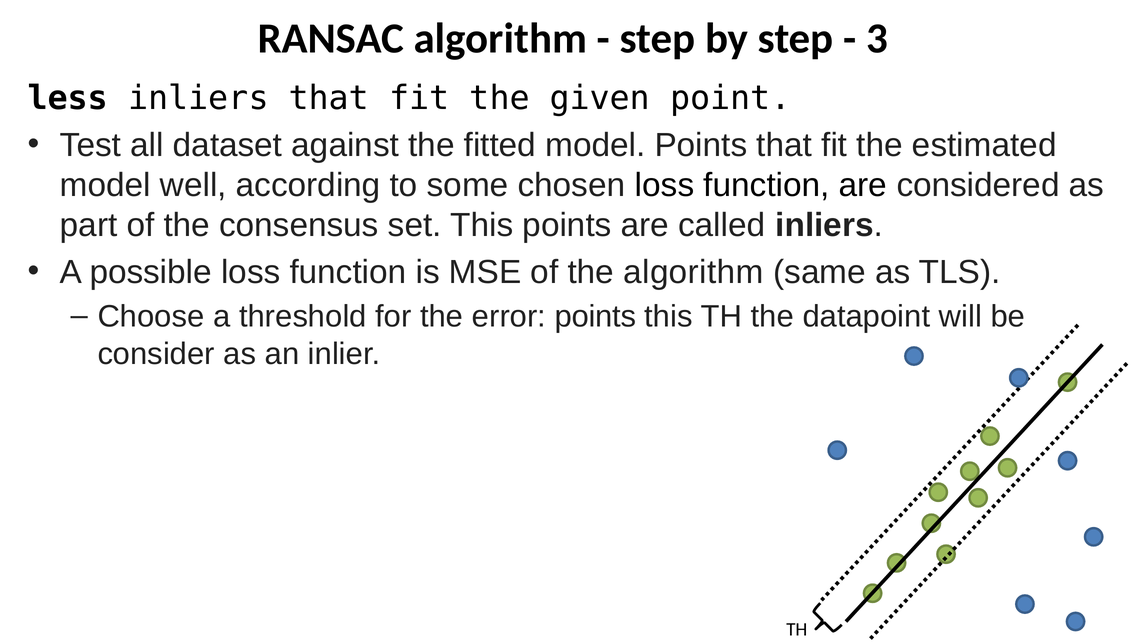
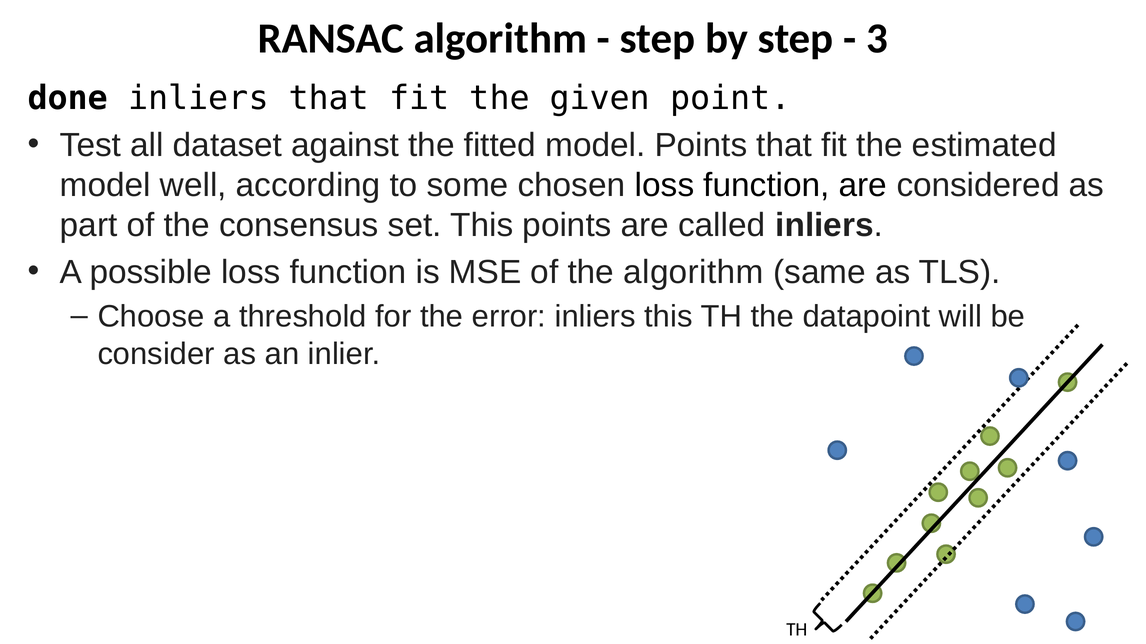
less: less -> done
error points: points -> inliers
